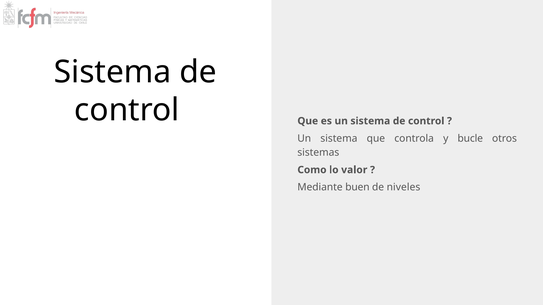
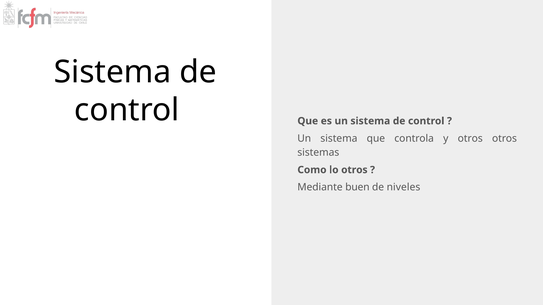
y bucle: bucle -> otros
lo valor: valor -> otros
